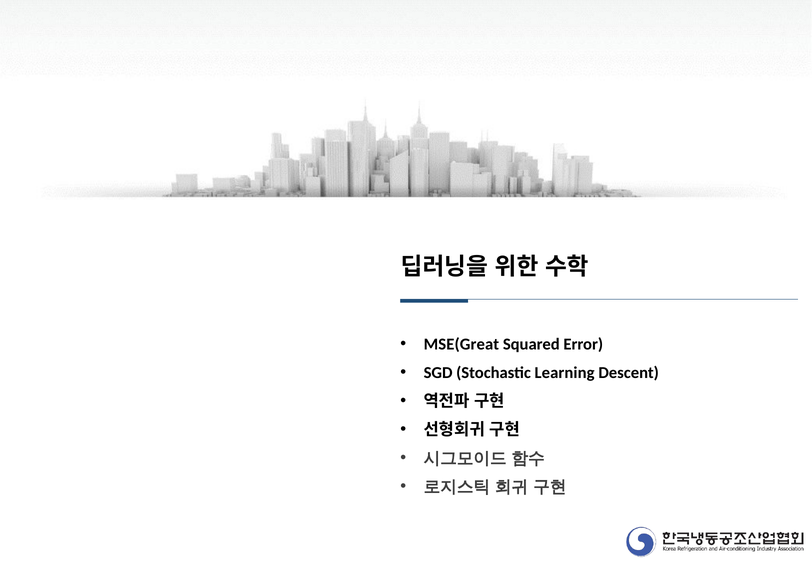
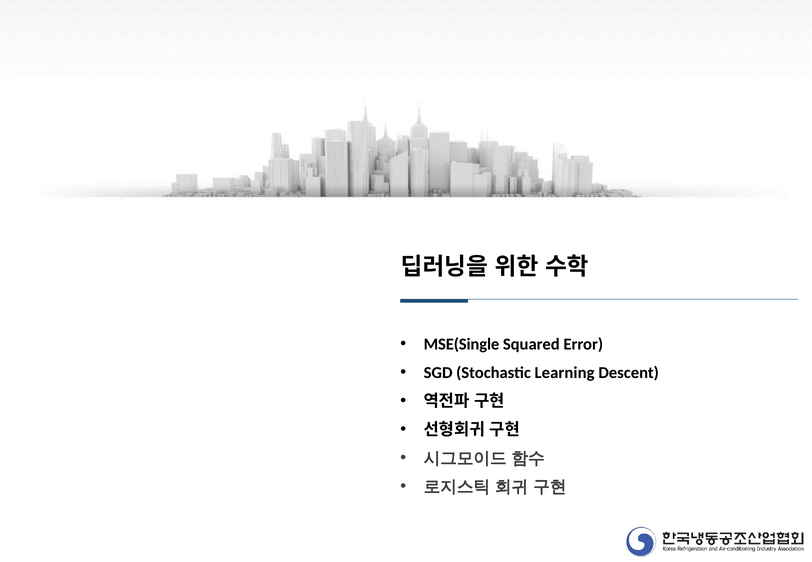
MSE(Great: MSE(Great -> MSE(Single
